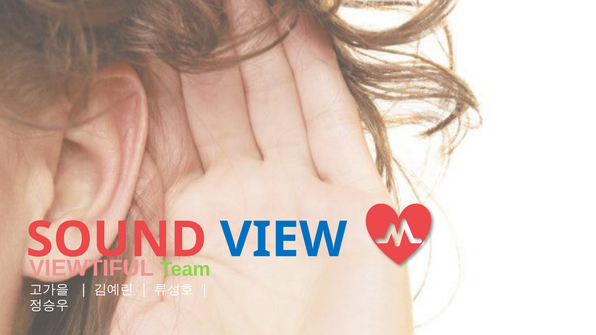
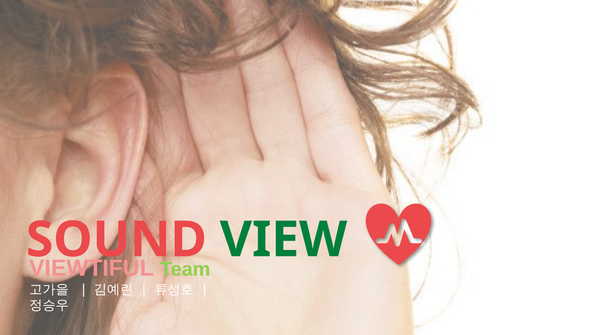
VIEW colour: blue -> green
